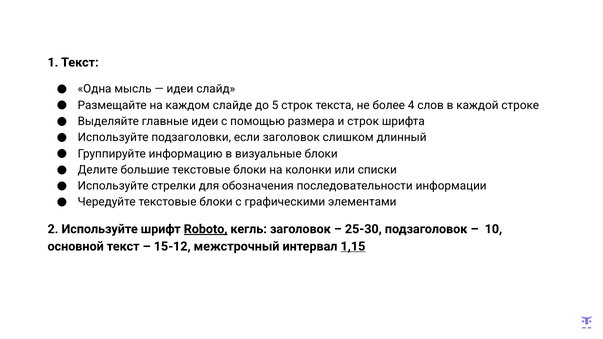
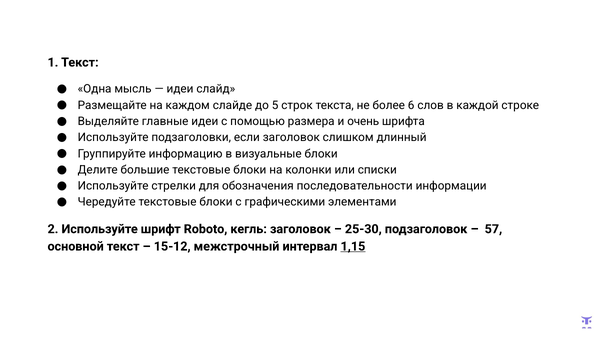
4: 4 -> 6
и строк: строк -> очень
Roboto underline: present -> none
10: 10 -> 57
